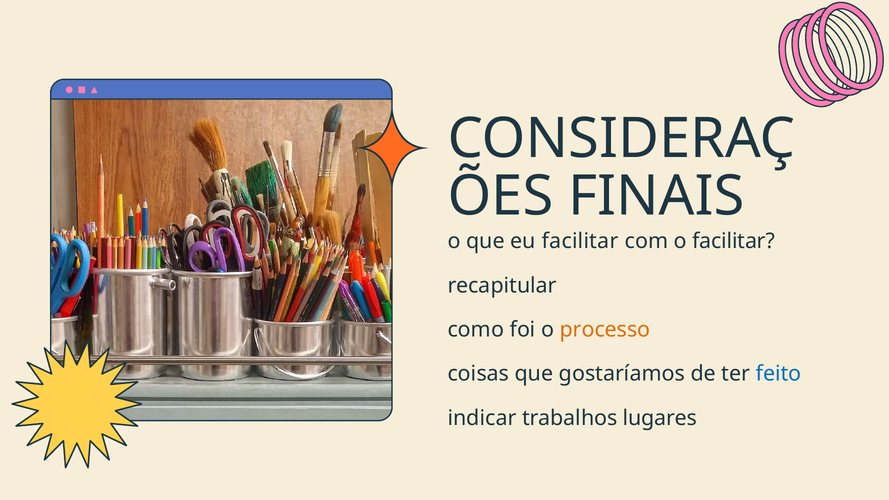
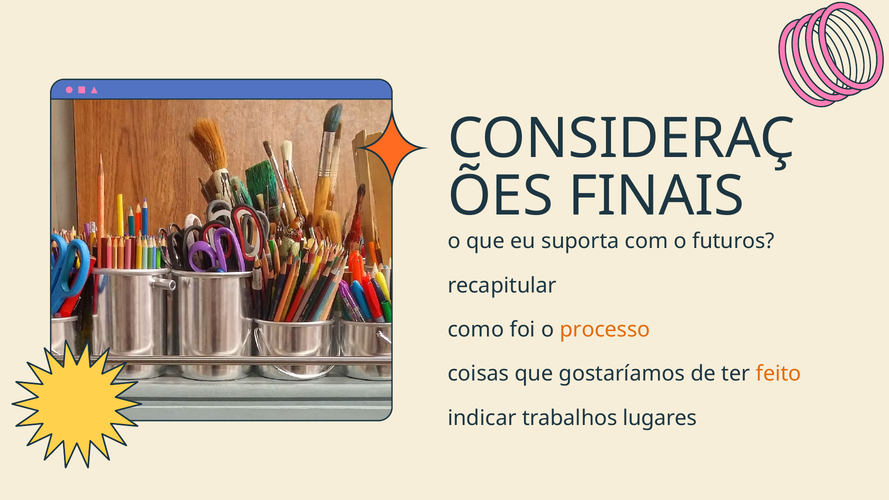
eu facilitar: facilitar -> suporta
o facilitar: facilitar -> futuros
feito colour: blue -> orange
